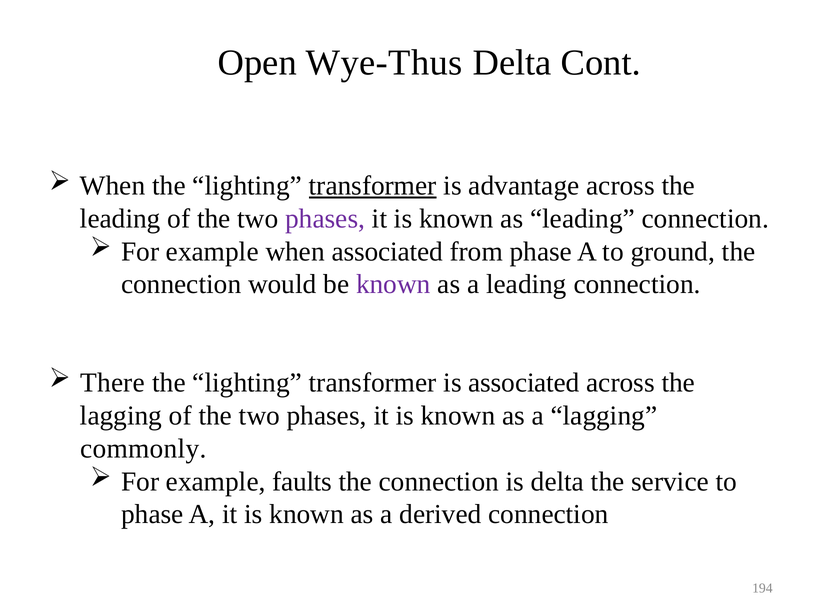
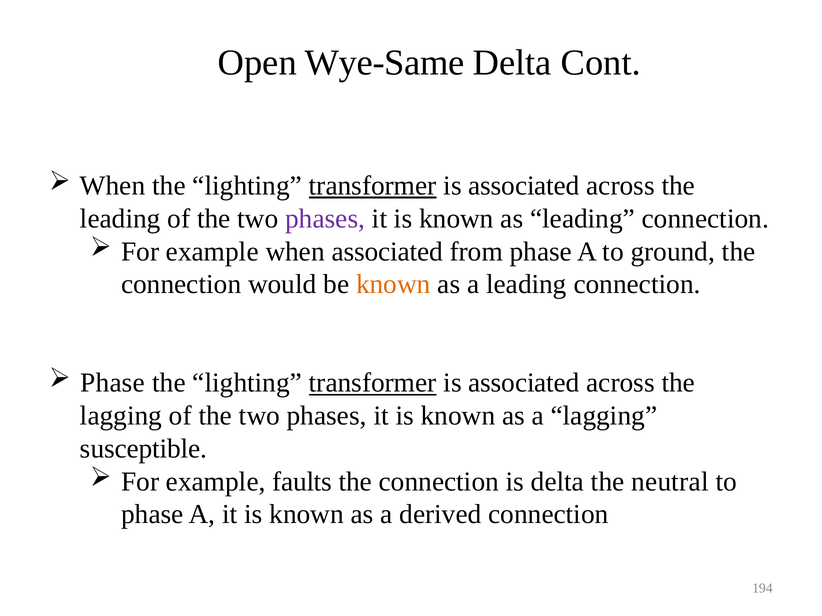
Wye-Thus: Wye-Thus -> Wye-Same
advantage at (524, 186): advantage -> associated
known at (393, 285) colour: purple -> orange
There at (113, 383): There -> Phase
transformer at (373, 383) underline: none -> present
commonly: commonly -> susceptible
service: service -> neutral
